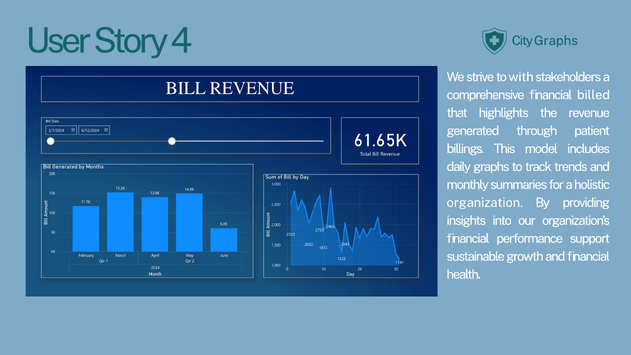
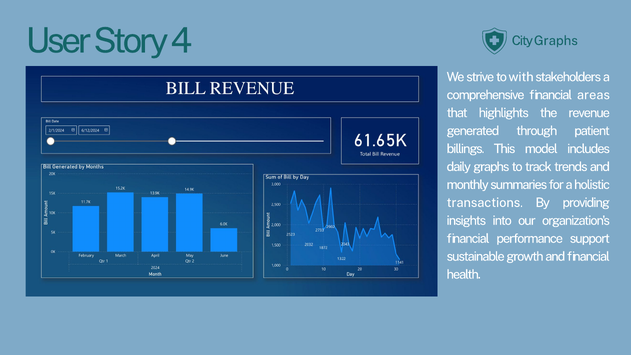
billed: billed -> areas
organization: organization -> transactions
